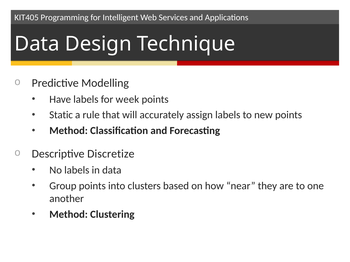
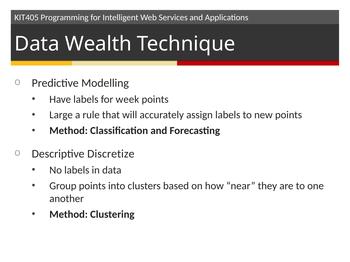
Design: Design -> Wealth
Static: Static -> Large
